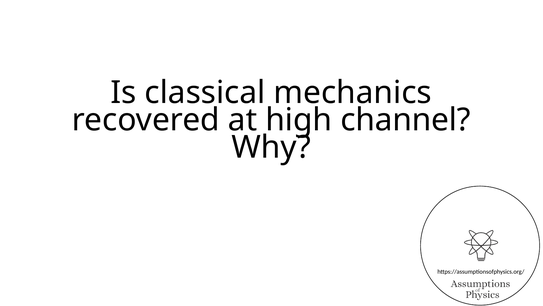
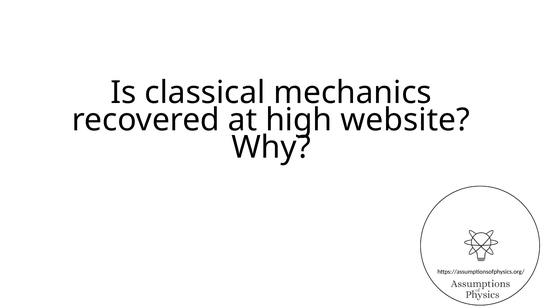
channel: channel -> website
